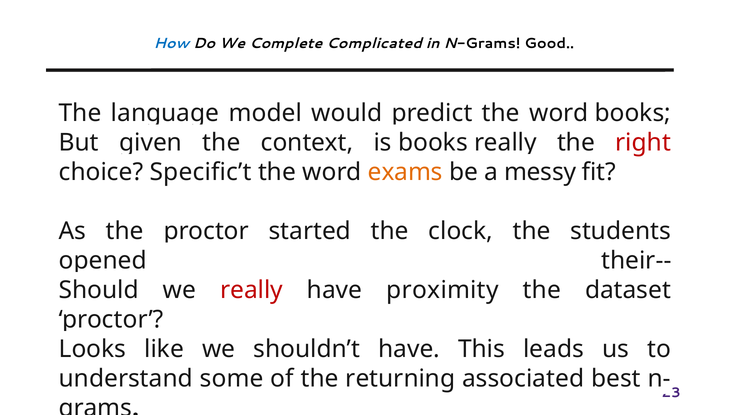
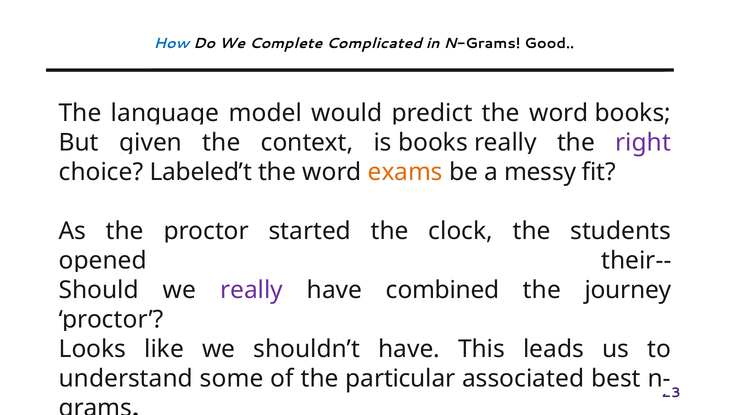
right colour: red -> purple
Specific’t: Specific’t -> Labeled’t
really at (252, 290) colour: red -> purple
proximity: proximity -> combined
dataset: dataset -> journey
returning: returning -> particular
